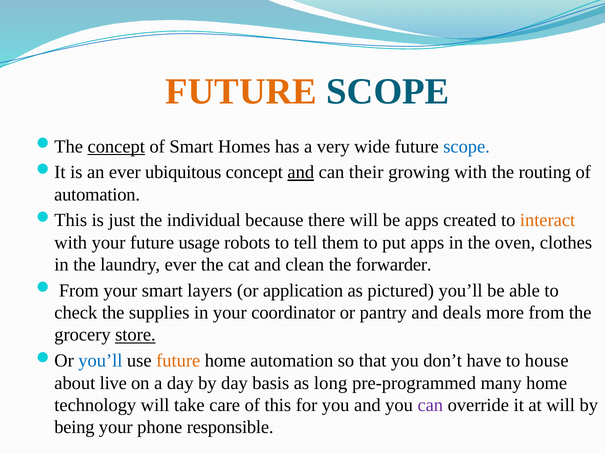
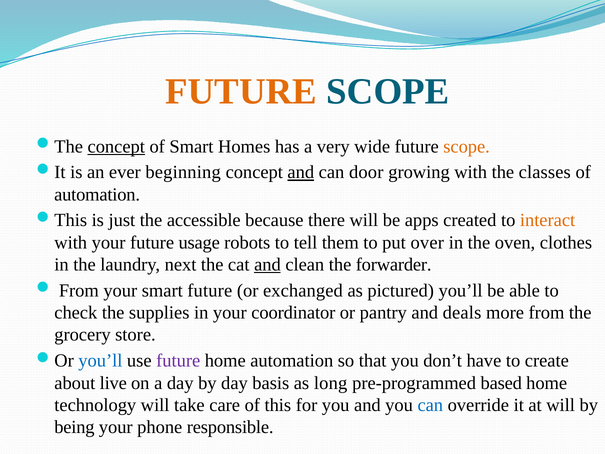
scope at (467, 146) colour: blue -> orange
ubiquitous: ubiquitous -> beginning
their: their -> door
routing: routing -> classes
individual: individual -> accessible
put apps: apps -> over
laundry ever: ever -> next
and at (267, 265) underline: none -> present
smart layers: layers -> future
application: application -> exchanged
store underline: present -> none
future at (178, 361) colour: orange -> purple
house: house -> create
many: many -> based
can at (430, 405) colour: purple -> blue
